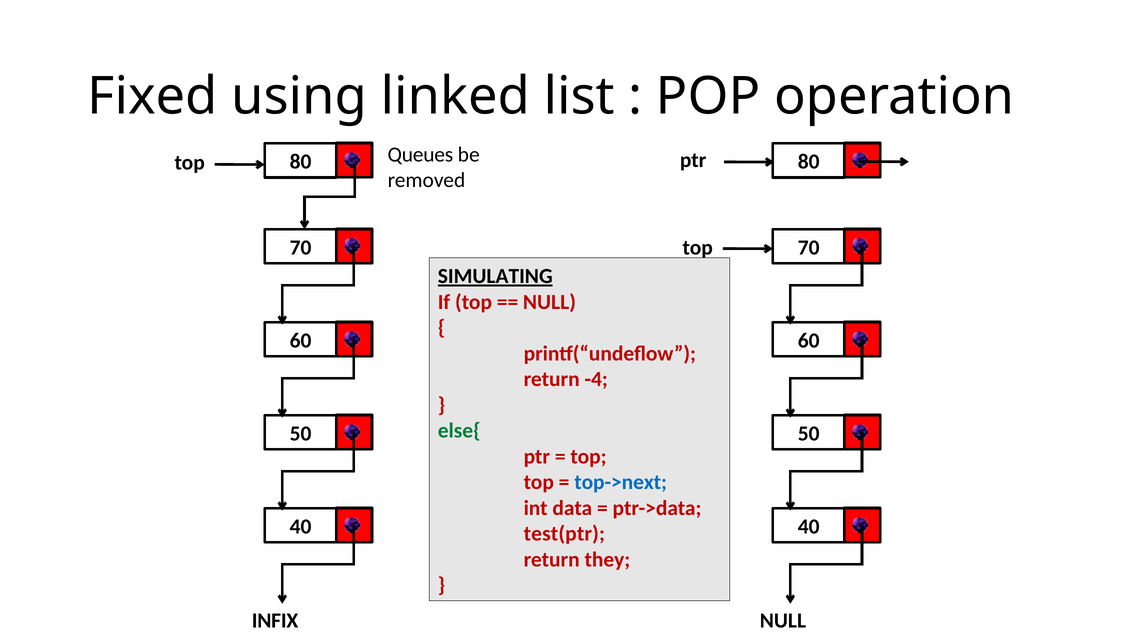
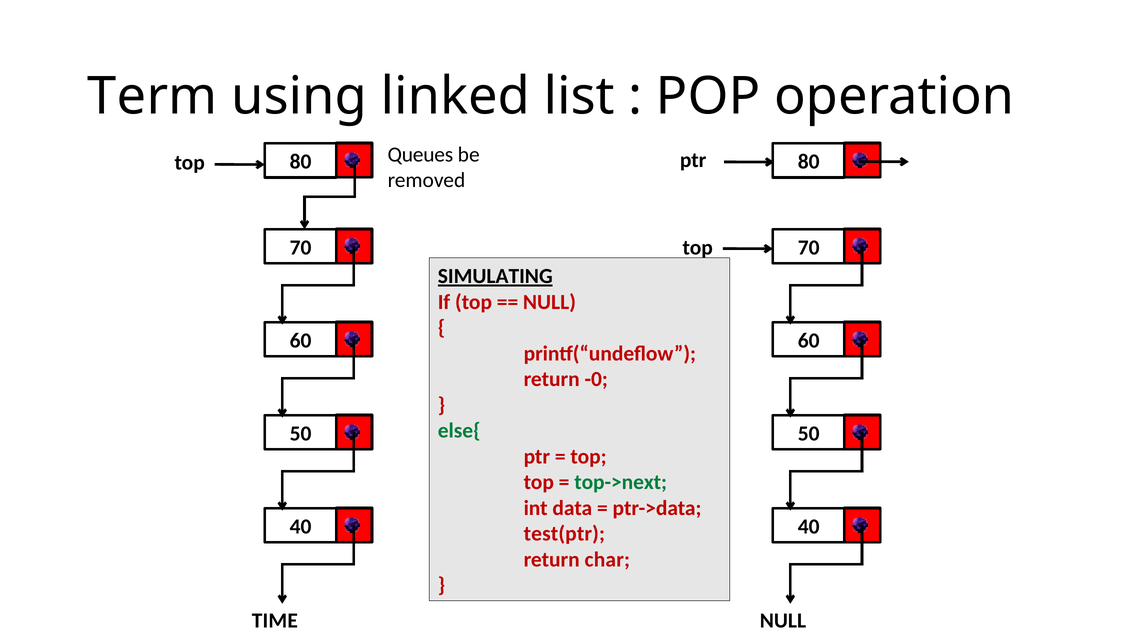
Fixed: Fixed -> Term
-4: -4 -> -0
top->next colour: blue -> green
they: they -> char
INFIX: INFIX -> TIME
